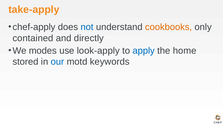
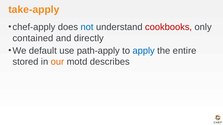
cookbooks colour: orange -> red
modes: modes -> default
look-apply: look-apply -> path-apply
home: home -> entire
our colour: blue -> orange
keywords: keywords -> describes
